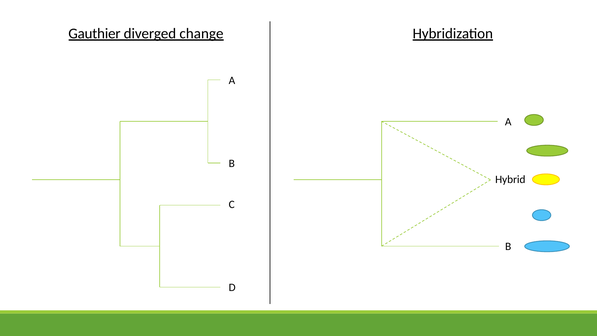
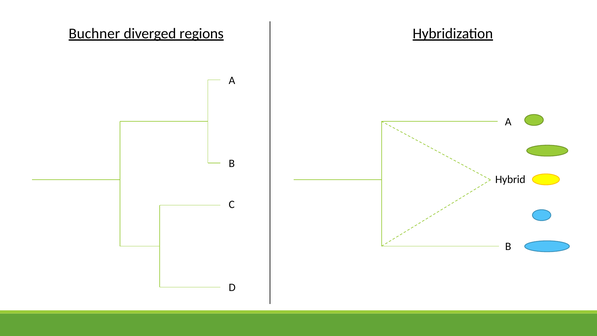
Gauthier: Gauthier -> Buchner
change: change -> regions
